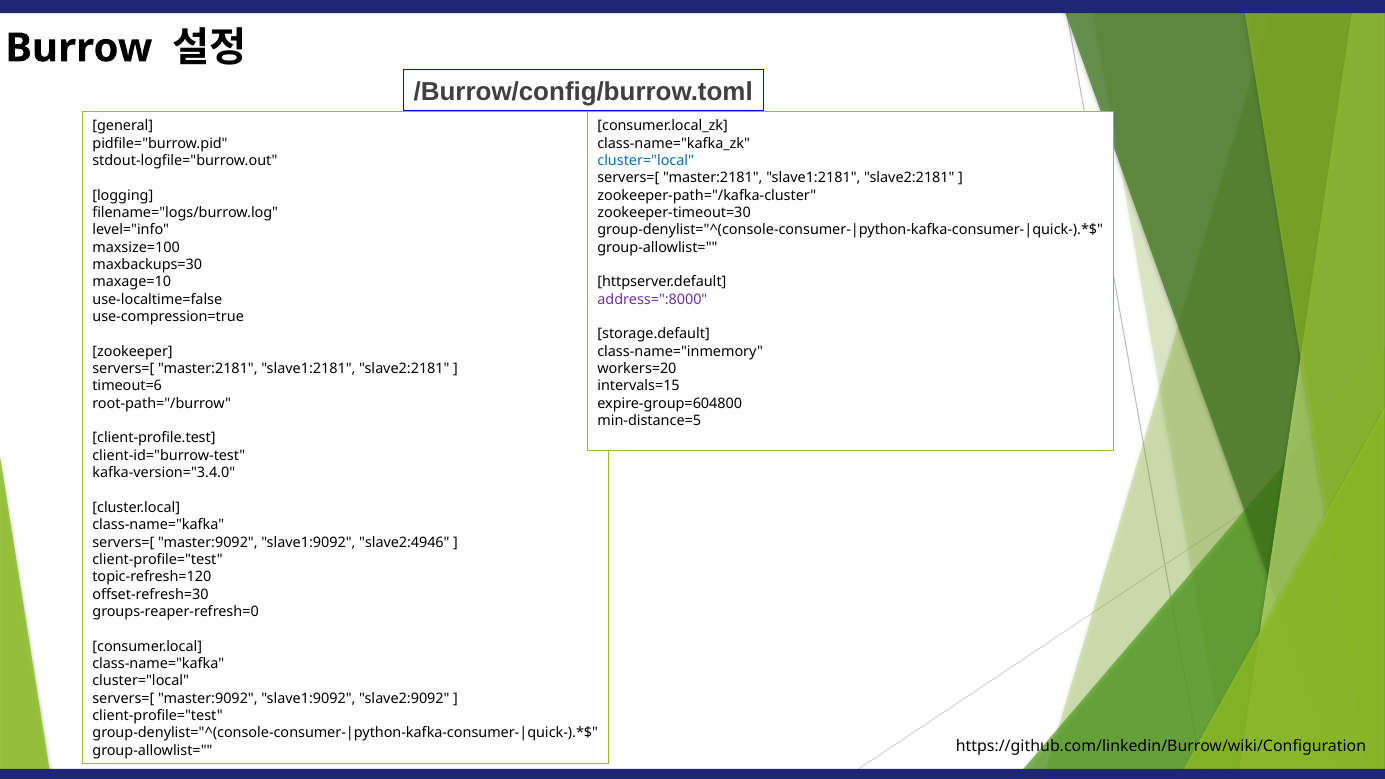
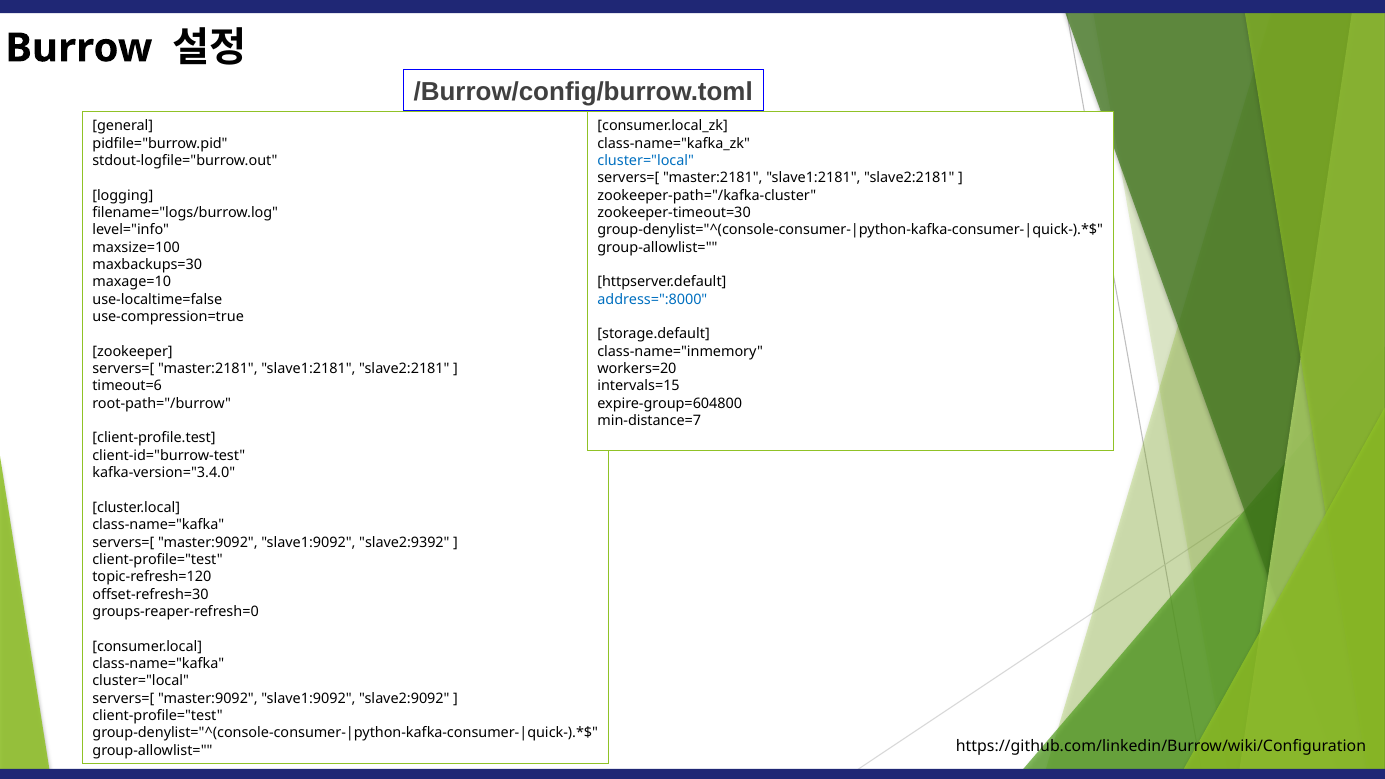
address=":8000 colour: purple -> blue
min-distance=5: min-distance=5 -> min-distance=7
slave2:4946: slave2:4946 -> slave2:9392
